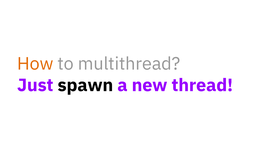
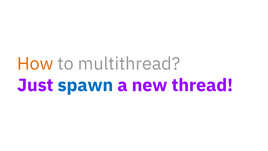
spawn colour: black -> blue
